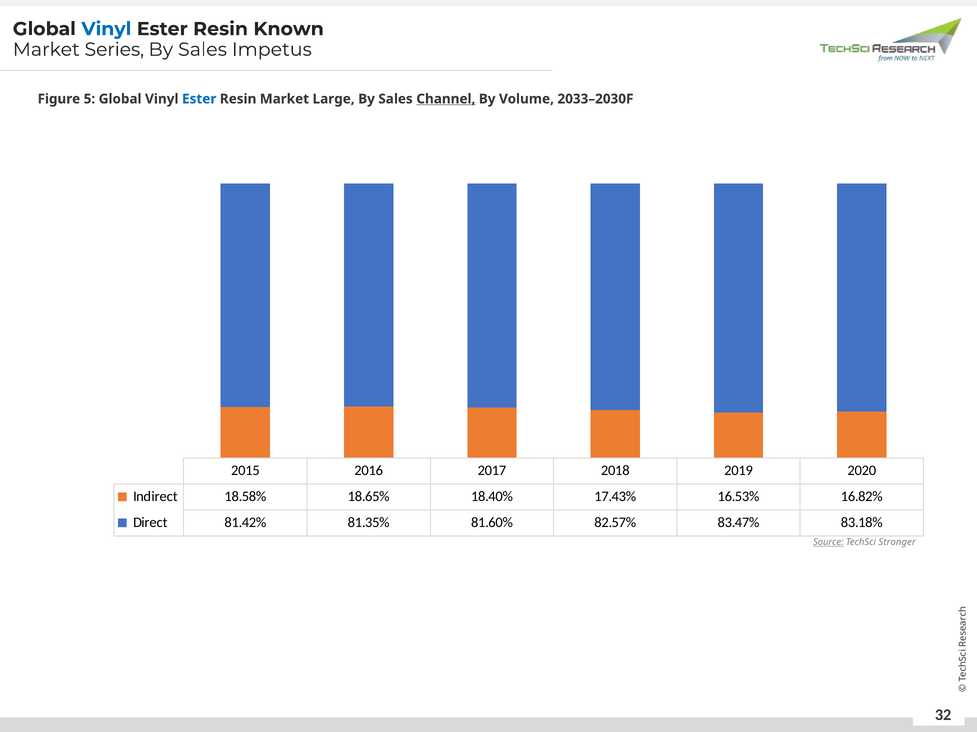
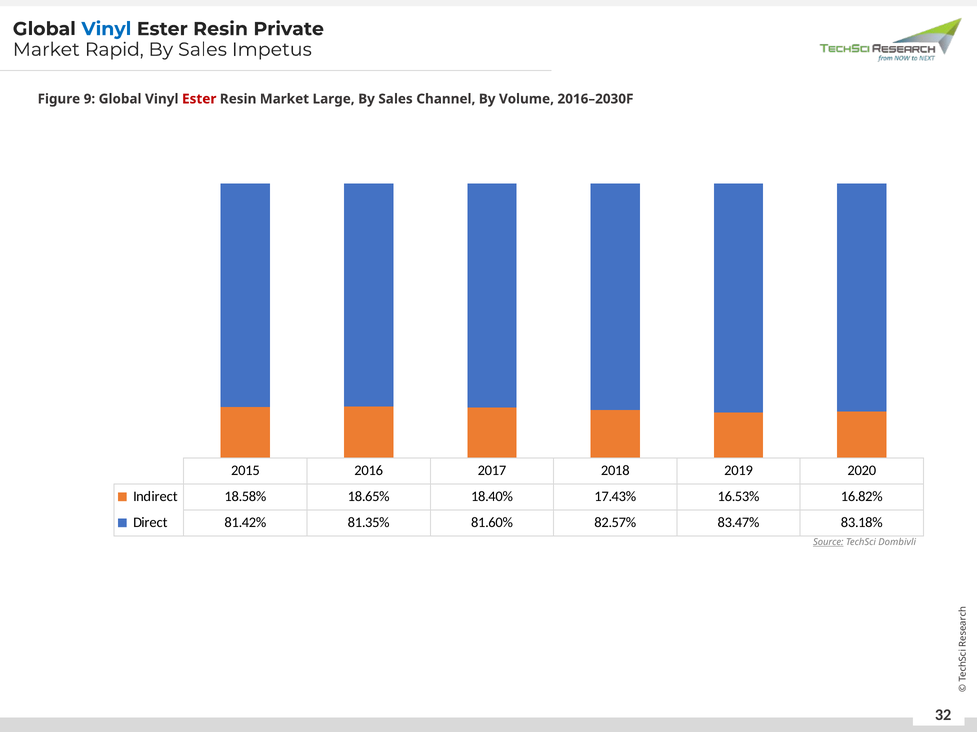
Known: Known -> Private
Series: Series -> Rapid
5: 5 -> 9
Ester at (199, 99) colour: blue -> red
Channel underline: present -> none
2033–2030F: 2033–2030F -> 2016–2030F
Stronger: Stronger -> Dombivli
